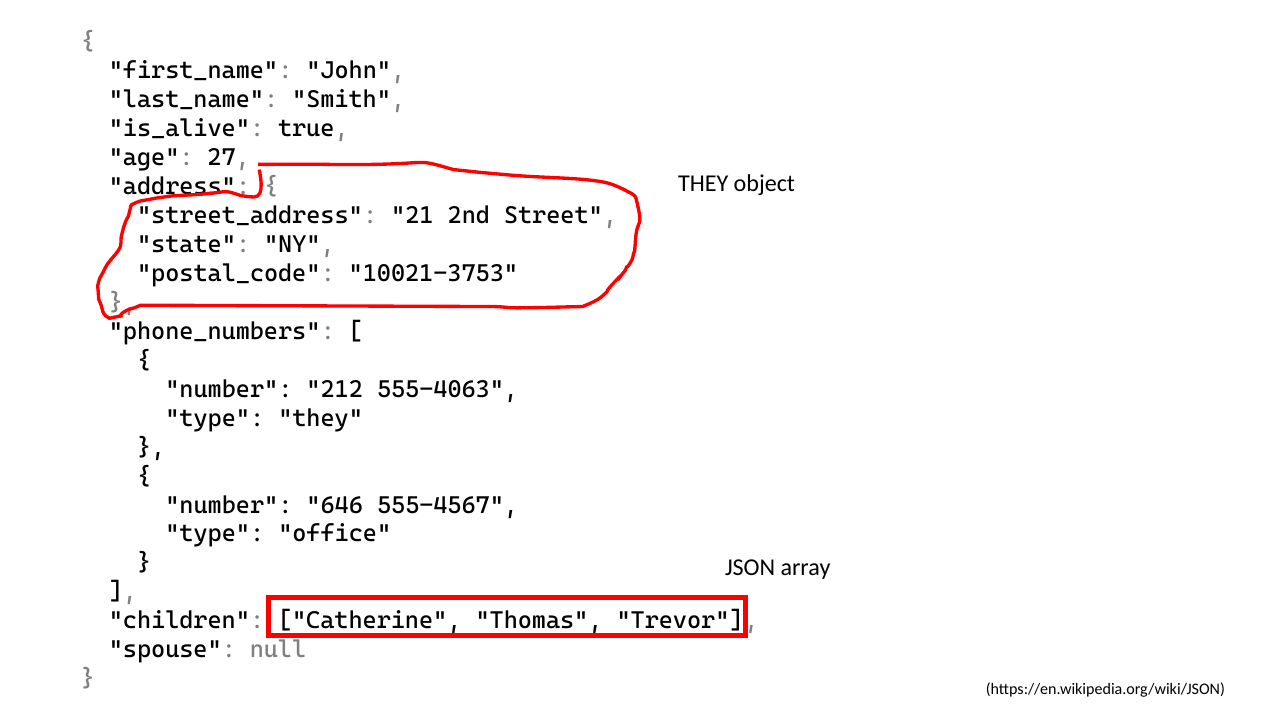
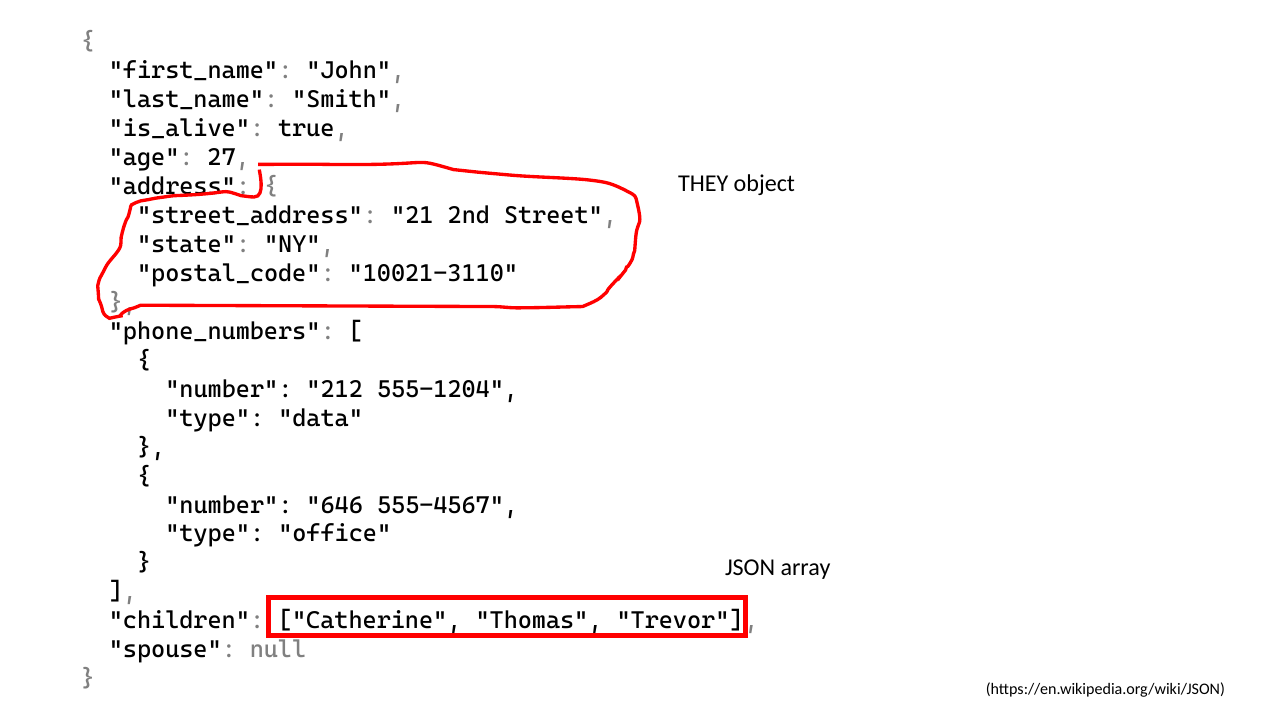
10021-3753: 10021-3753 -> 10021-3110
555-4063: 555-4063 -> 555-1204
type they: they -> data
